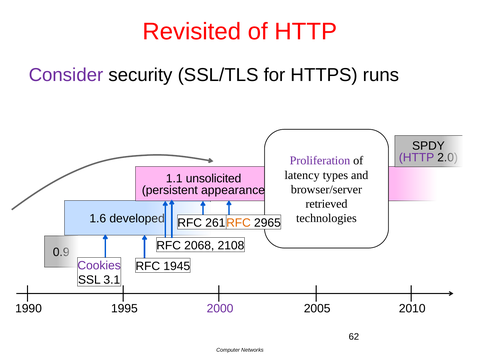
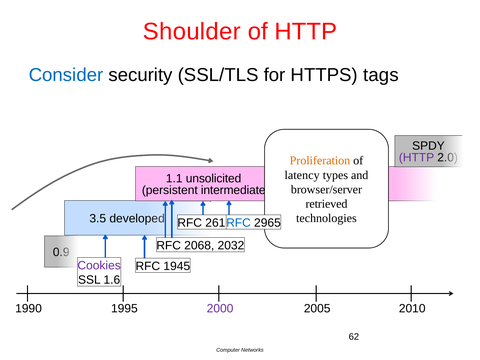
Revisited: Revisited -> Shoulder
Consider colour: purple -> blue
runs: runs -> tags
Proliferation colour: purple -> orange
appearance: appearance -> intermediate
1.6: 1.6 -> 3.5
RFC at (238, 223) colour: orange -> blue
2108: 2108 -> 2032
3.1: 3.1 -> 1.6
